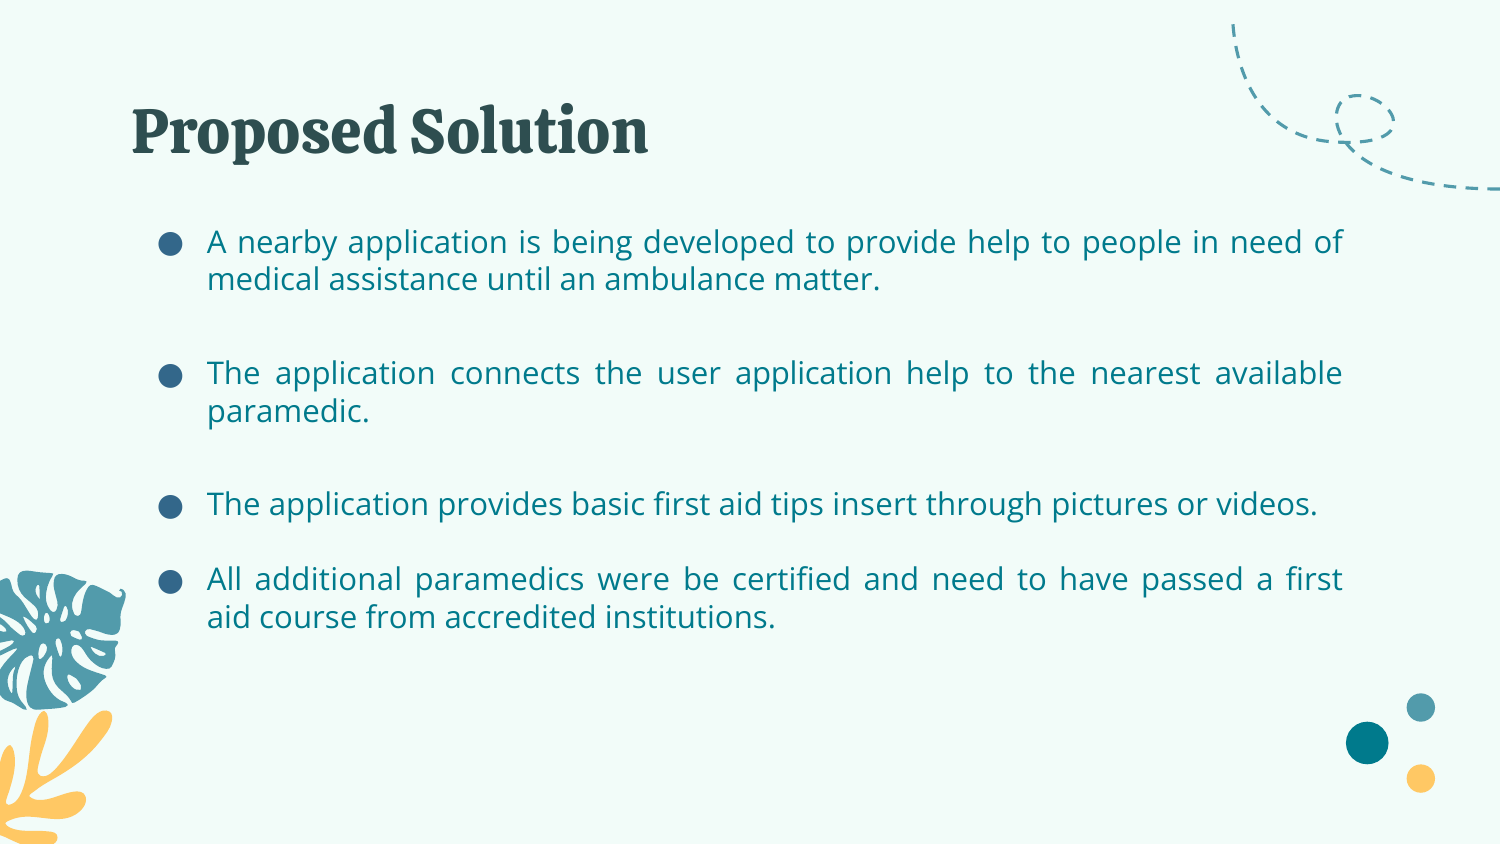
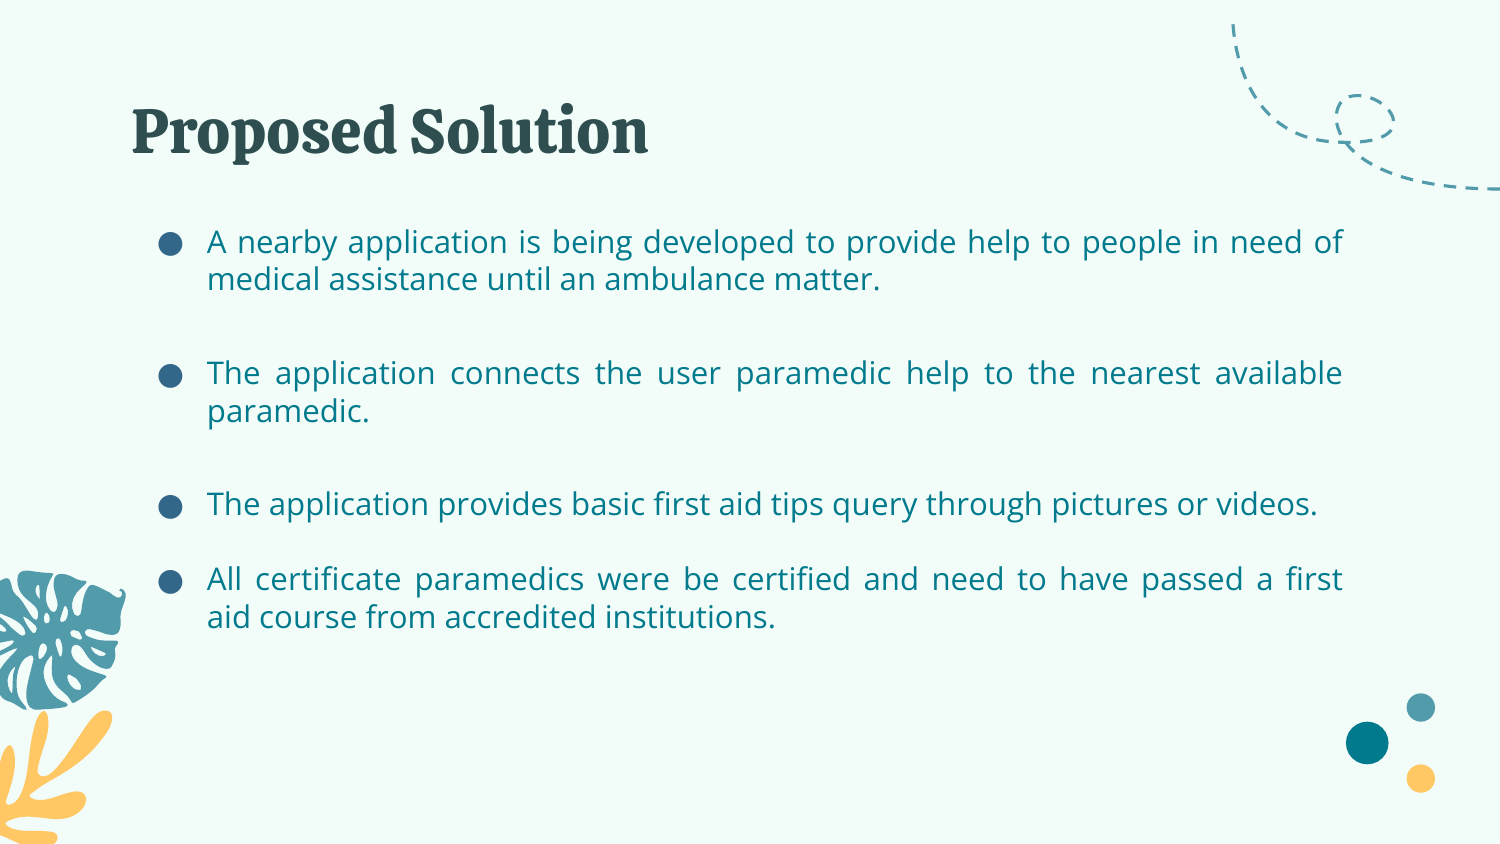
user application: application -> paramedic
insert: insert -> query
additional: additional -> certificate
